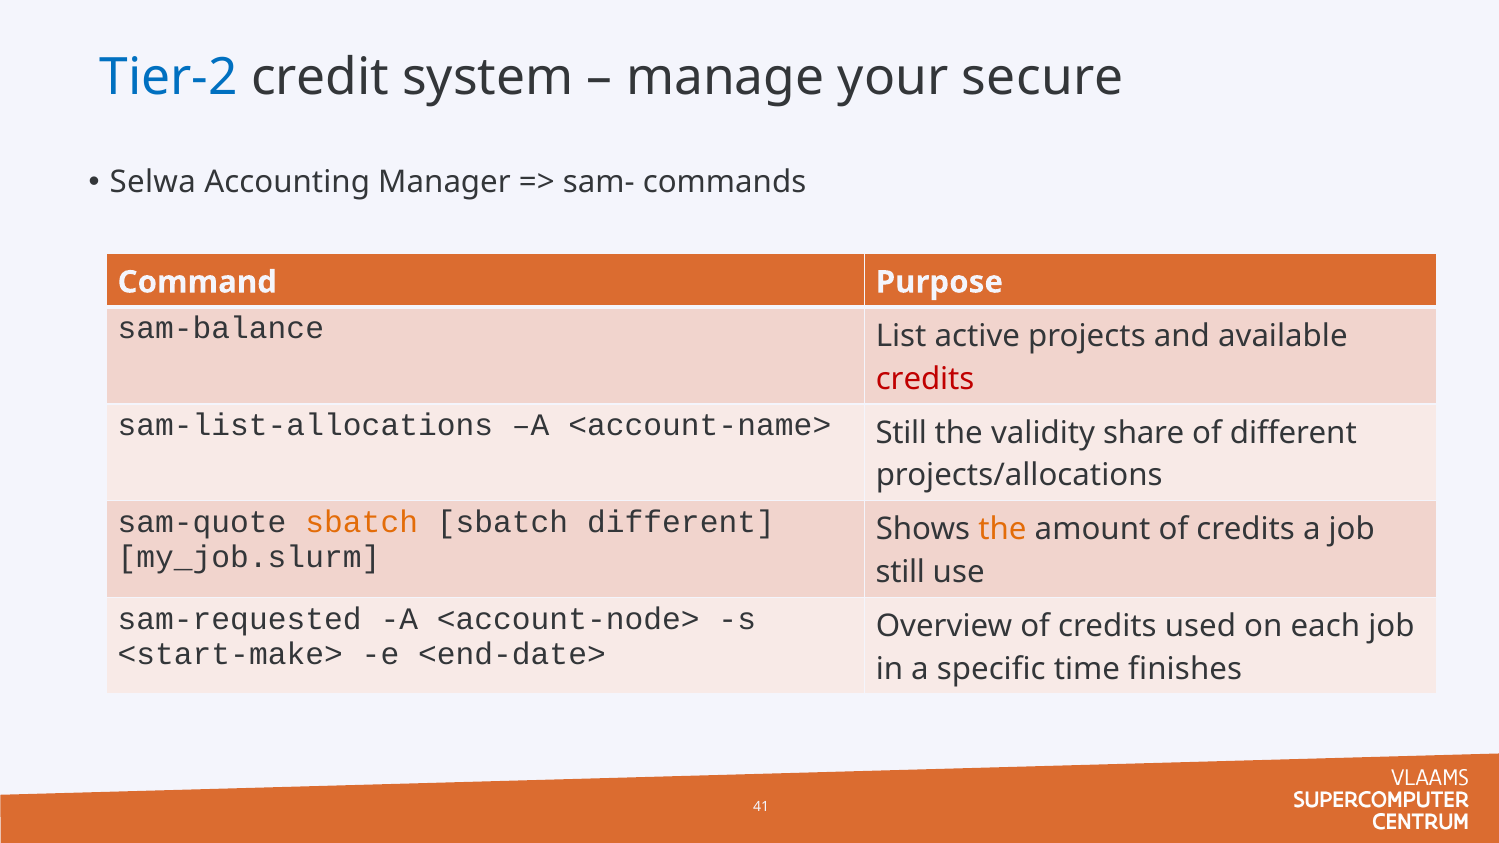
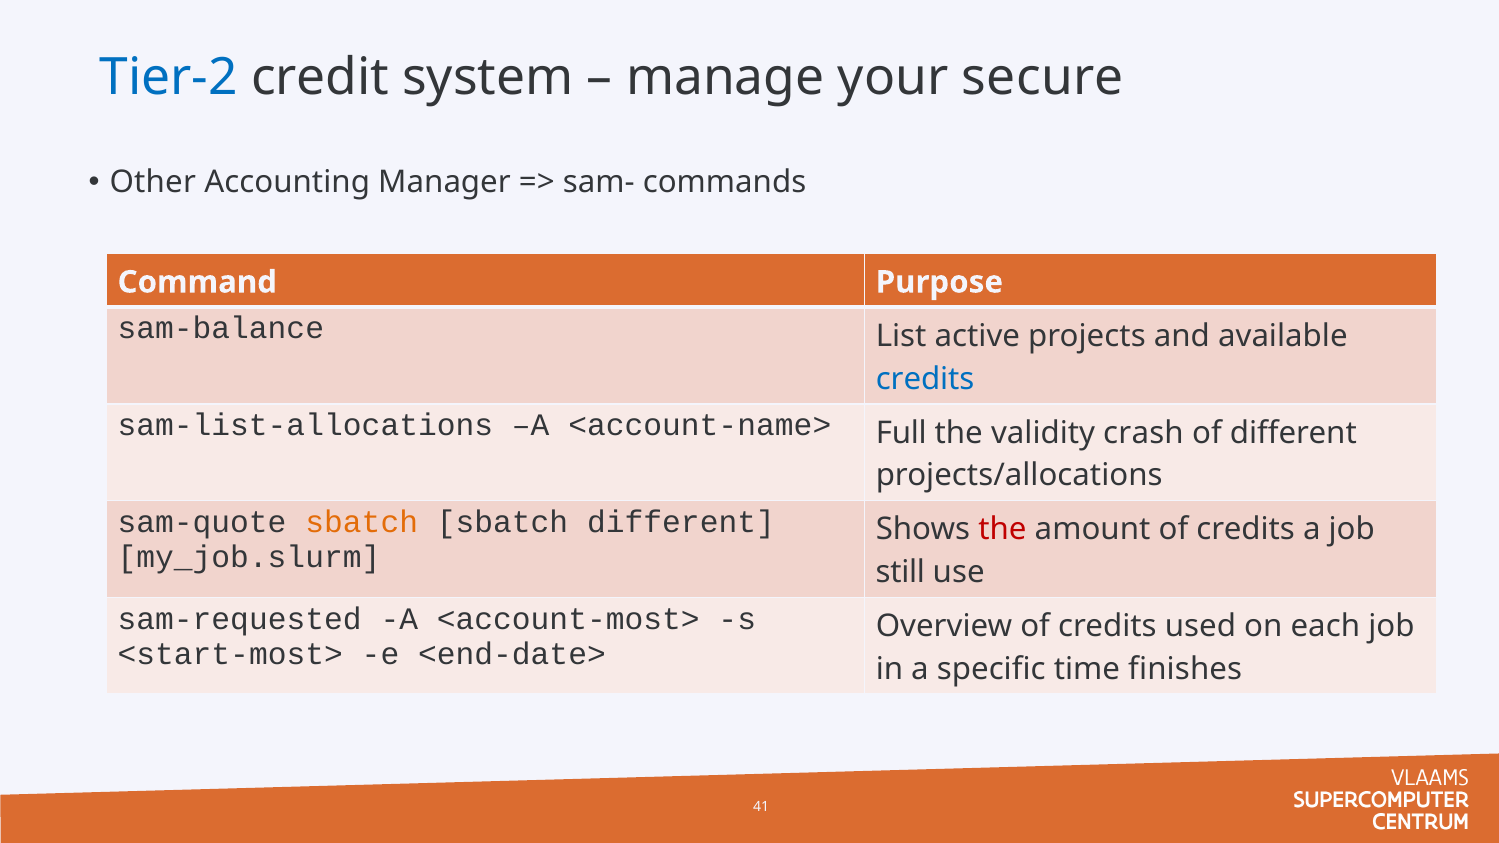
Selwa: Selwa -> Other
credits at (925, 379) colour: red -> blue
<account-name> Still: Still -> Full
share: share -> crash
the at (1002, 530) colour: orange -> red
<account-node>: <account-node> -> <account-most>
<start-make>: <start-make> -> <start-most>
